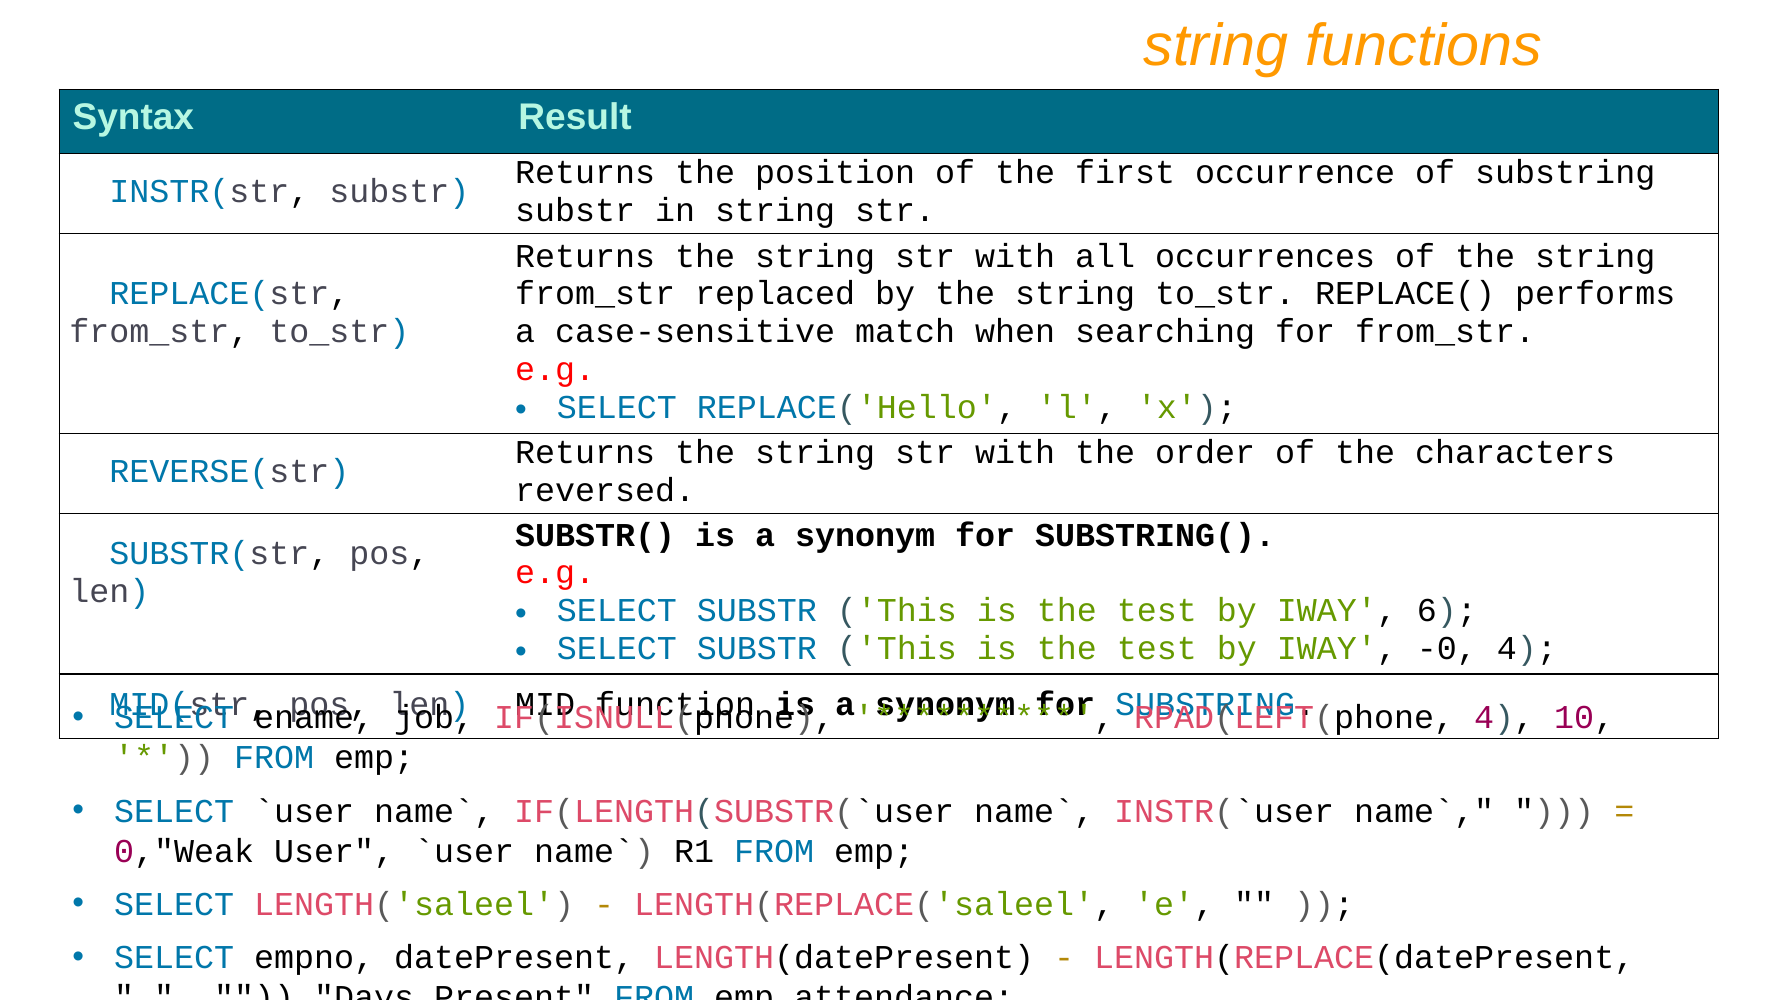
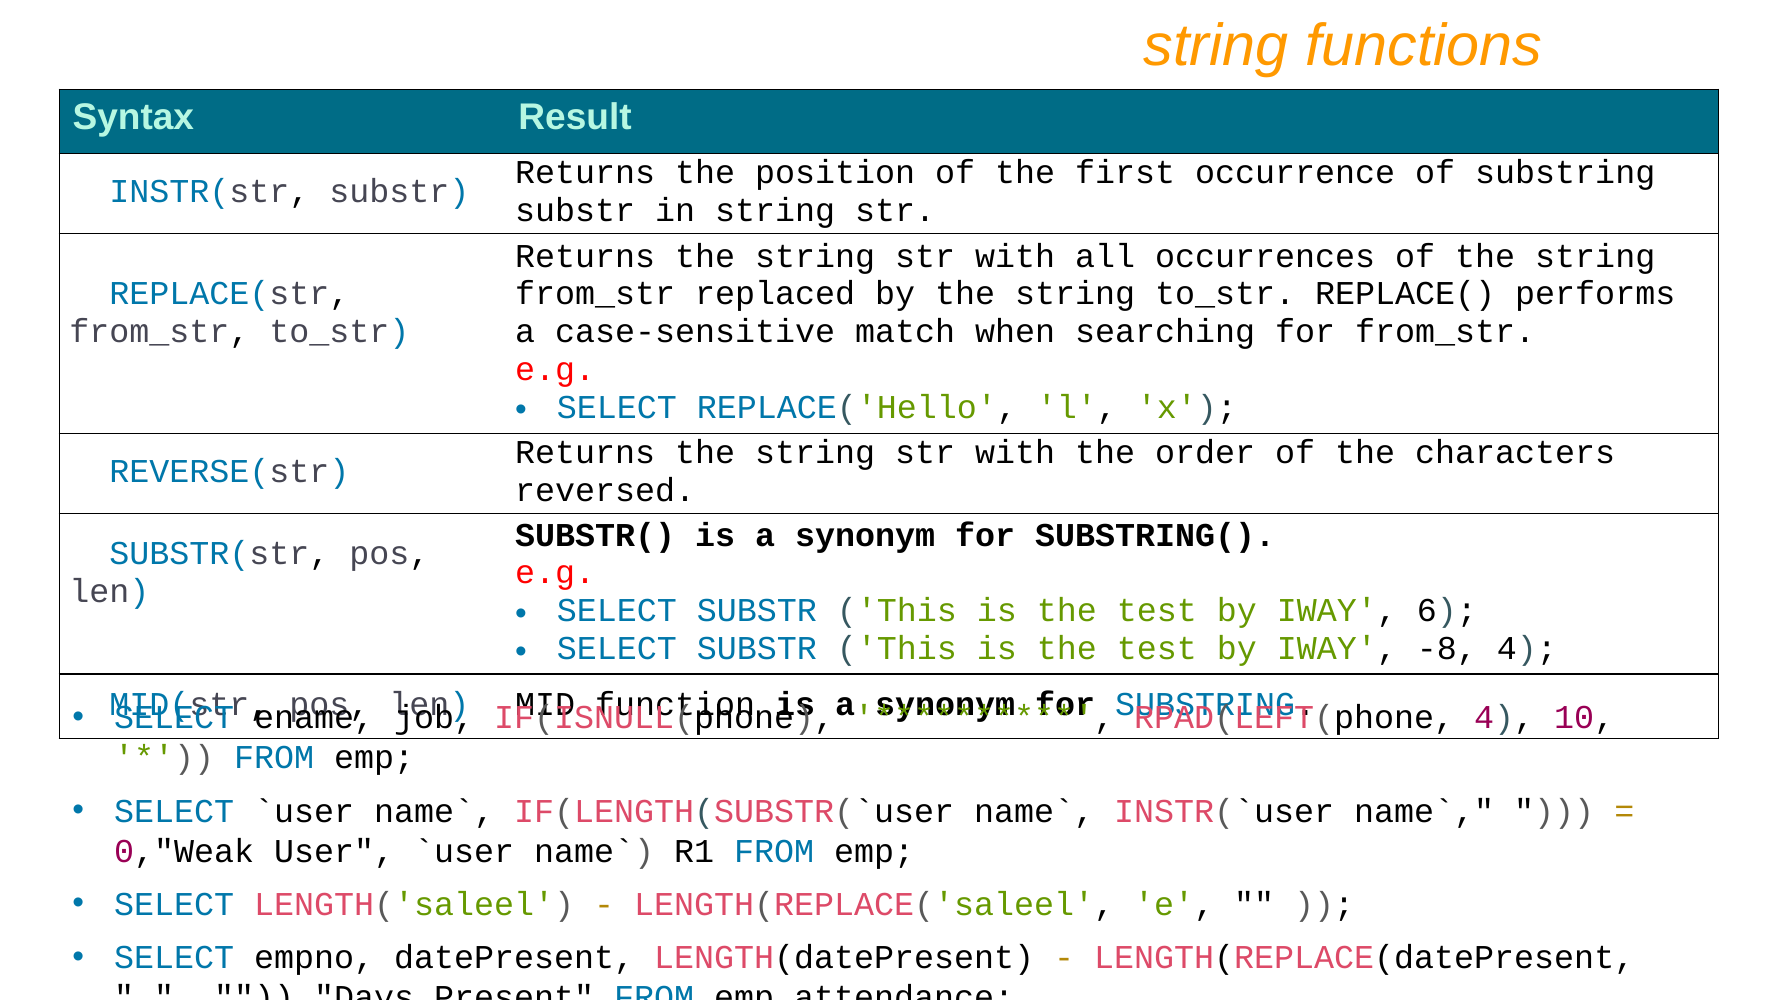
-0: -0 -> -8
